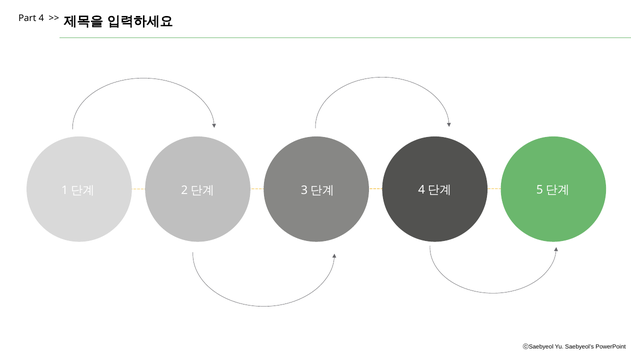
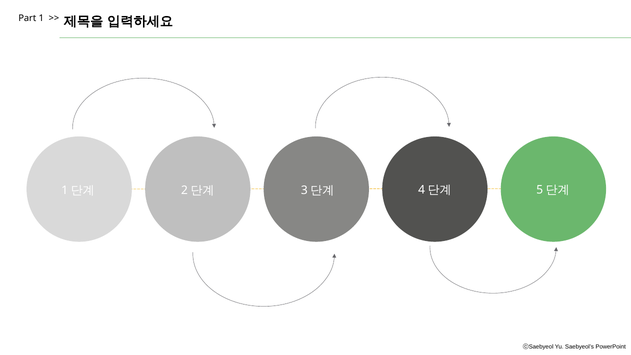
4: 4 -> 1
